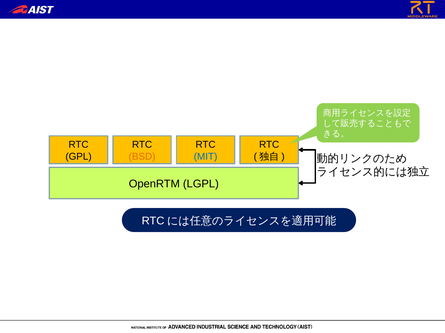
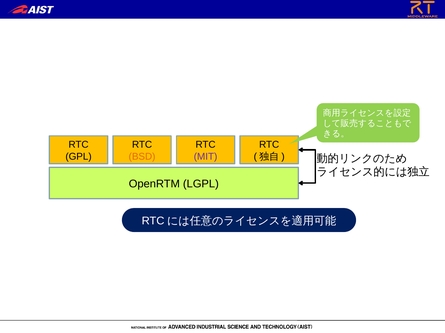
MIT colour: blue -> purple
